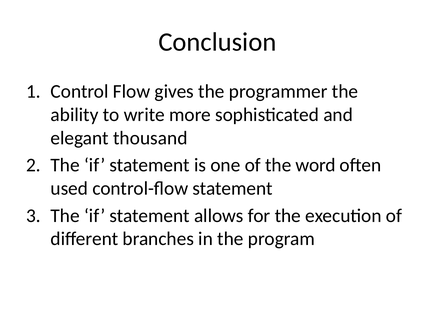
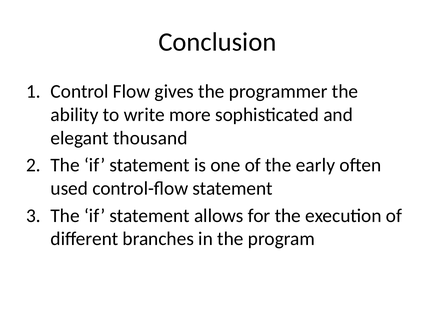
word: word -> early
